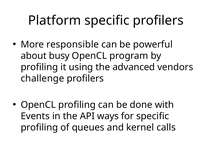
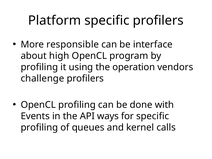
powerful: powerful -> interface
busy: busy -> high
advanced: advanced -> operation
